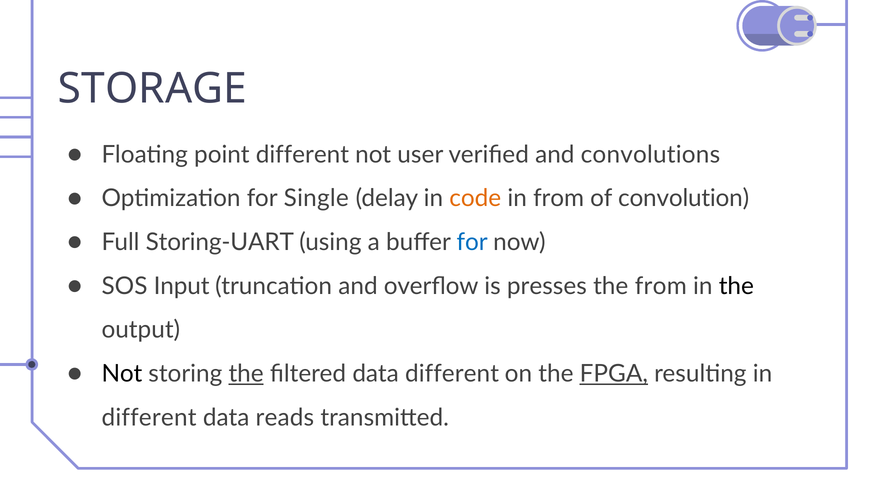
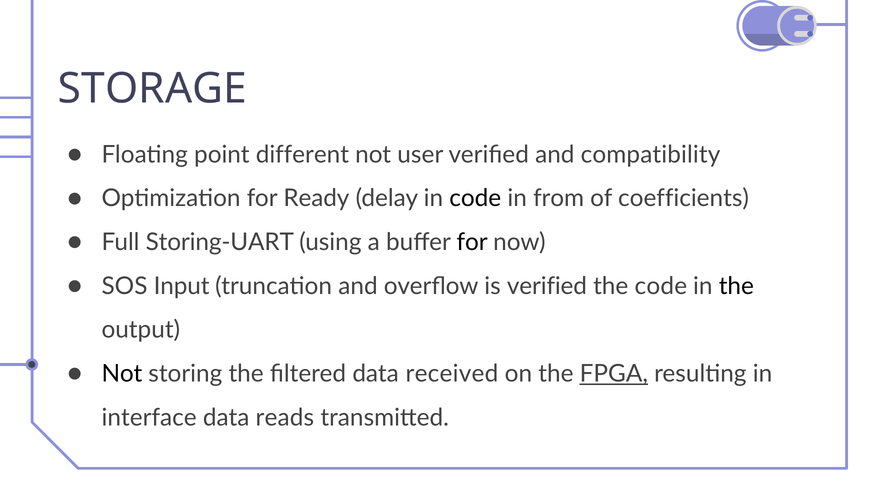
convolutions: convolutions -> compatibility
Single: Single -> Ready
code at (475, 198) colour: orange -> black
convolution: convolution -> coefficients
for at (472, 242) colour: blue -> black
is presses: presses -> verified
the from: from -> code
the at (246, 374) underline: present -> none
data different: different -> received
different at (149, 417): different -> interface
